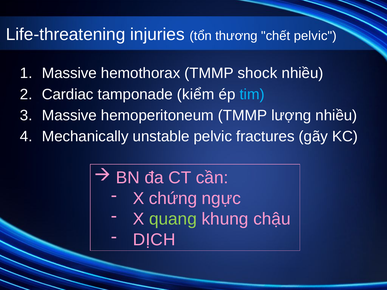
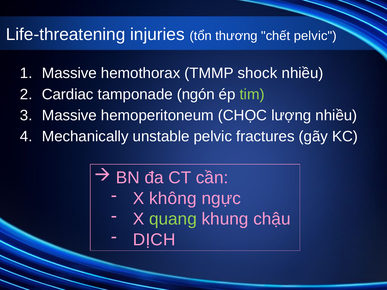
kiểm: kiểm -> ngón
tim colour: light blue -> light green
hemoperitoneum TMMP: TMMP -> CHỌC
chứng: chứng -> không
